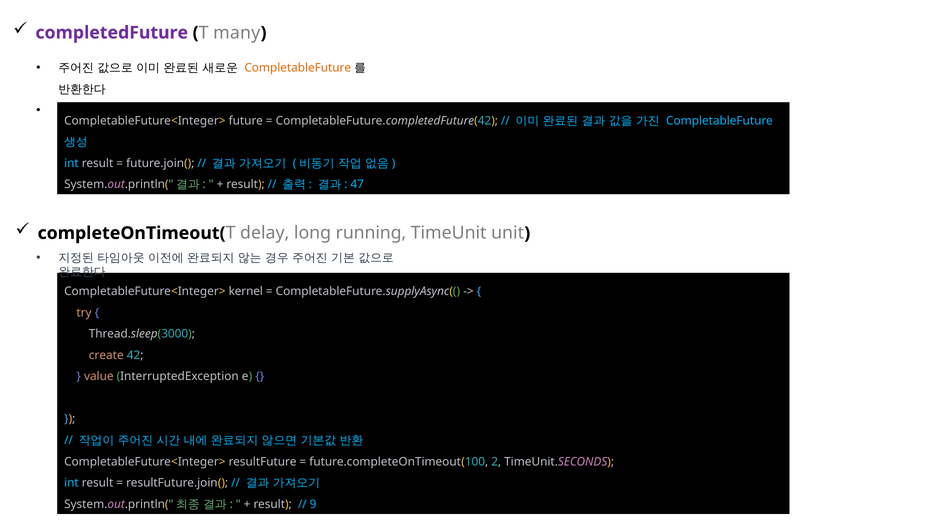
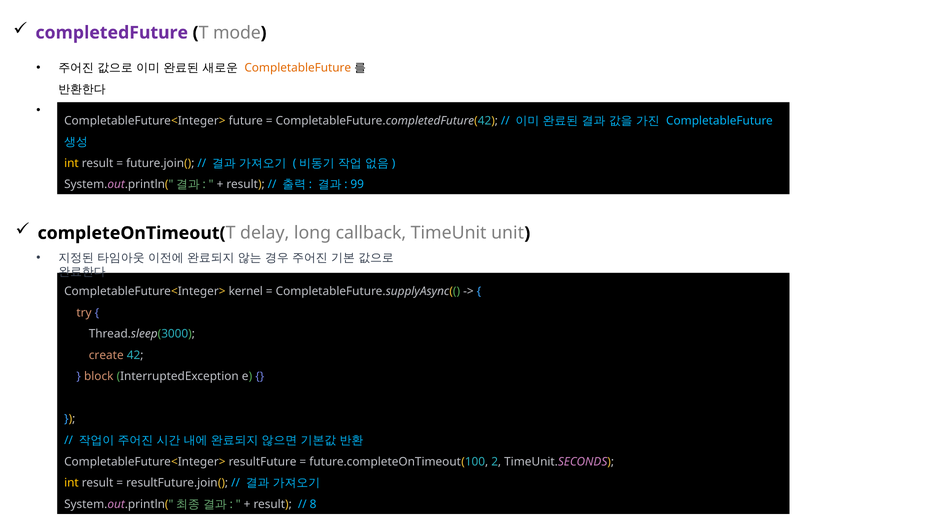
many: many -> mode
int at (71, 163) colour: light blue -> yellow
47: 47 -> 99
running: running -> callback
value: value -> block
int at (71, 483) colour: light blue -> yellow
9: 9 -> 8
